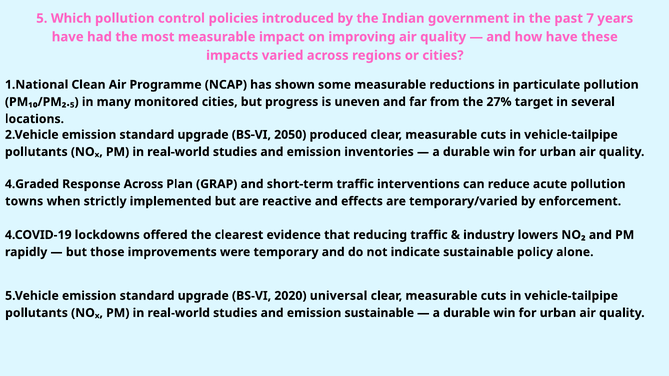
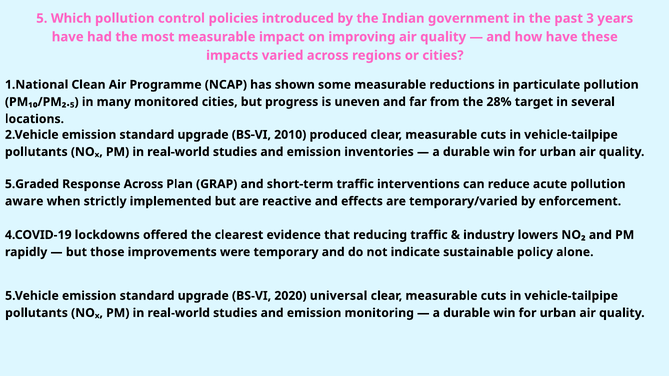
7: 7 -> 3
27%: 27% -> 28%
2050: 2050 -> 2010
4.Graded: 4.Graded -> 5.Graded
towns: towns -> aware
emission sustainable: sustainable -> monitoring
